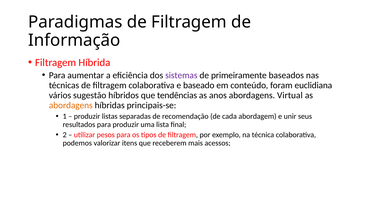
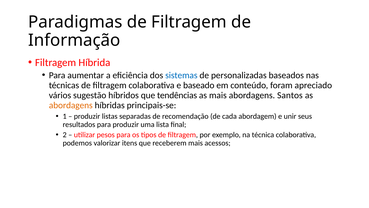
sistemas colour: purple -> blue
primeiramente: primeiramente -> personalizadas
euclidiana: euclidiana -> apreciado
as anos: anos -> mais
Virtual: Virtual -> Santos
